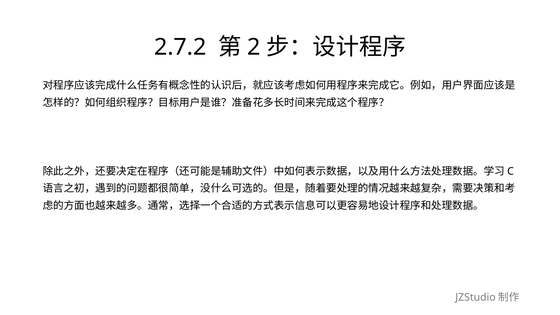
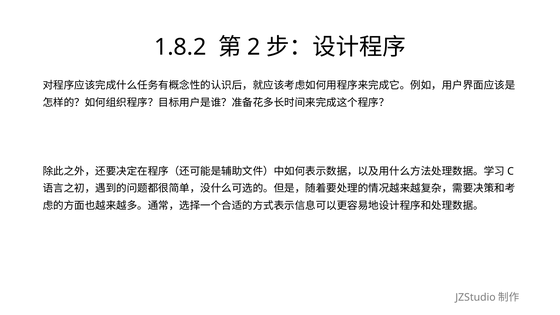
2.7.2: 2.7.2 -> 1.8.2
